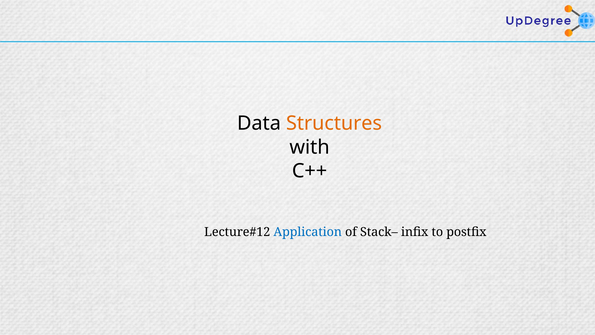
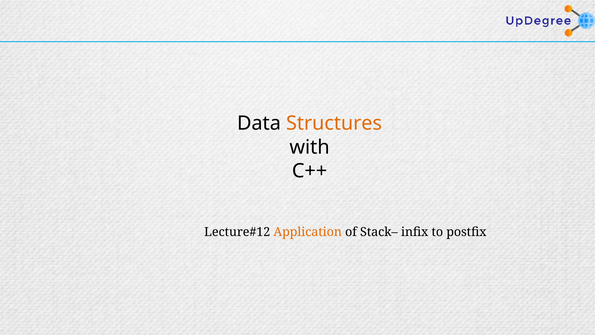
Application colour: blue -> orange
